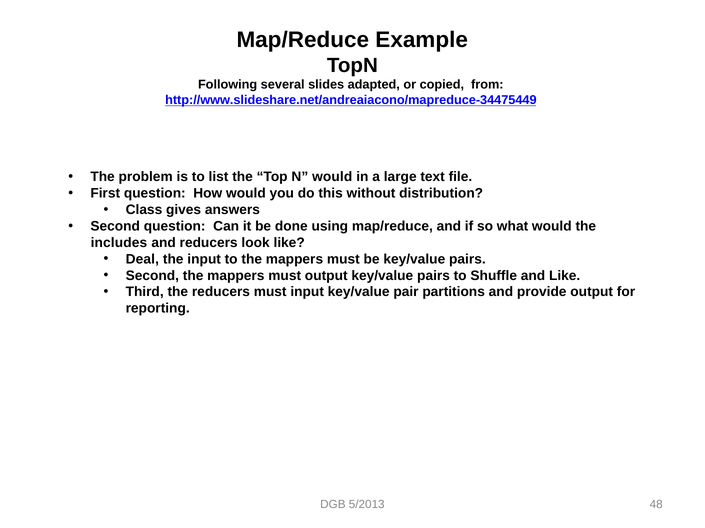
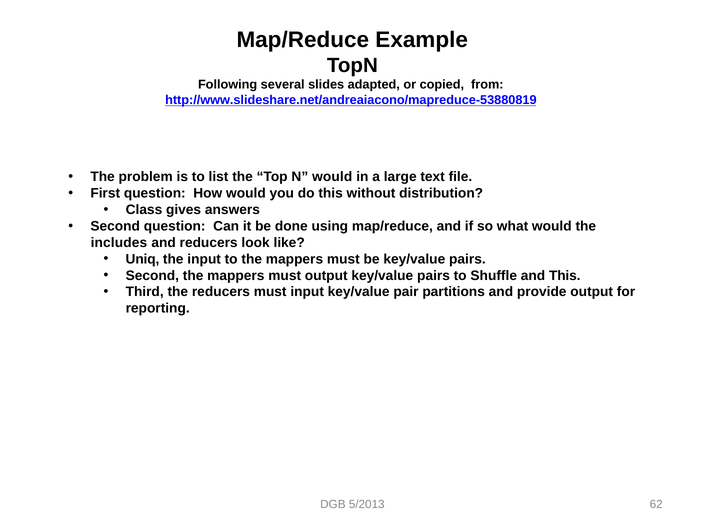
http://www.slideshare.net/andreaiacono/mapreduce-34475449: http://www.slideshare.net/andreaiacono/mapreduce-34475449 -> http://www.slideshare.net/andreaiacono/mapreduce-53880819
Deal: Deal -> Uniq
and Like: Like -> This
48: 48 -> 62
